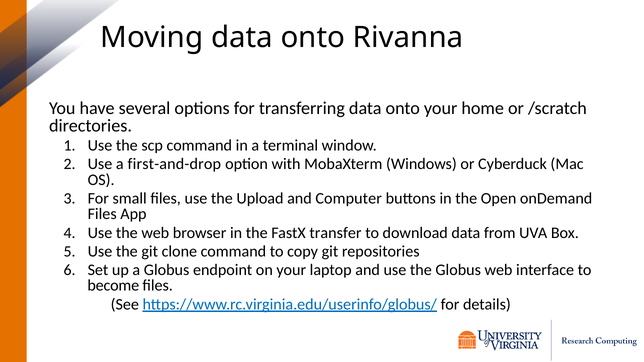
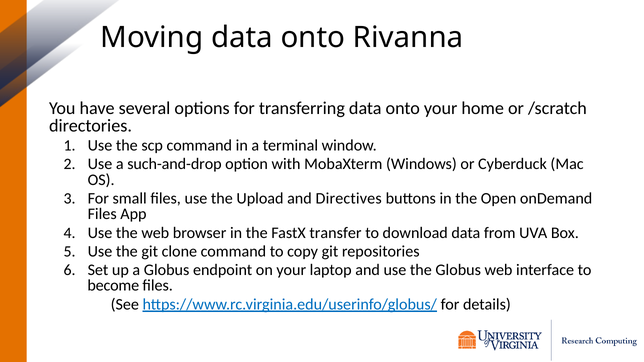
first-and-drop: first-and-drop -> such-and-drop
Computer: Computer -> Directives
